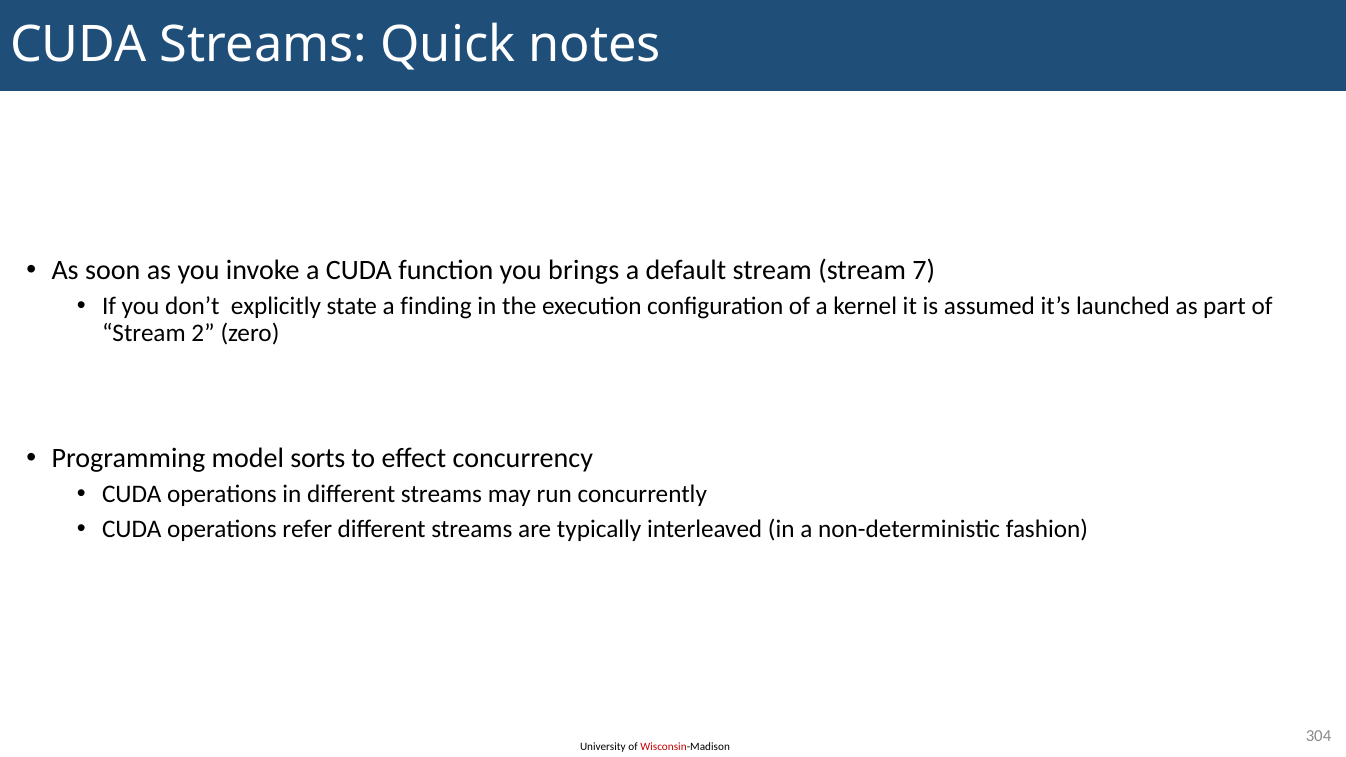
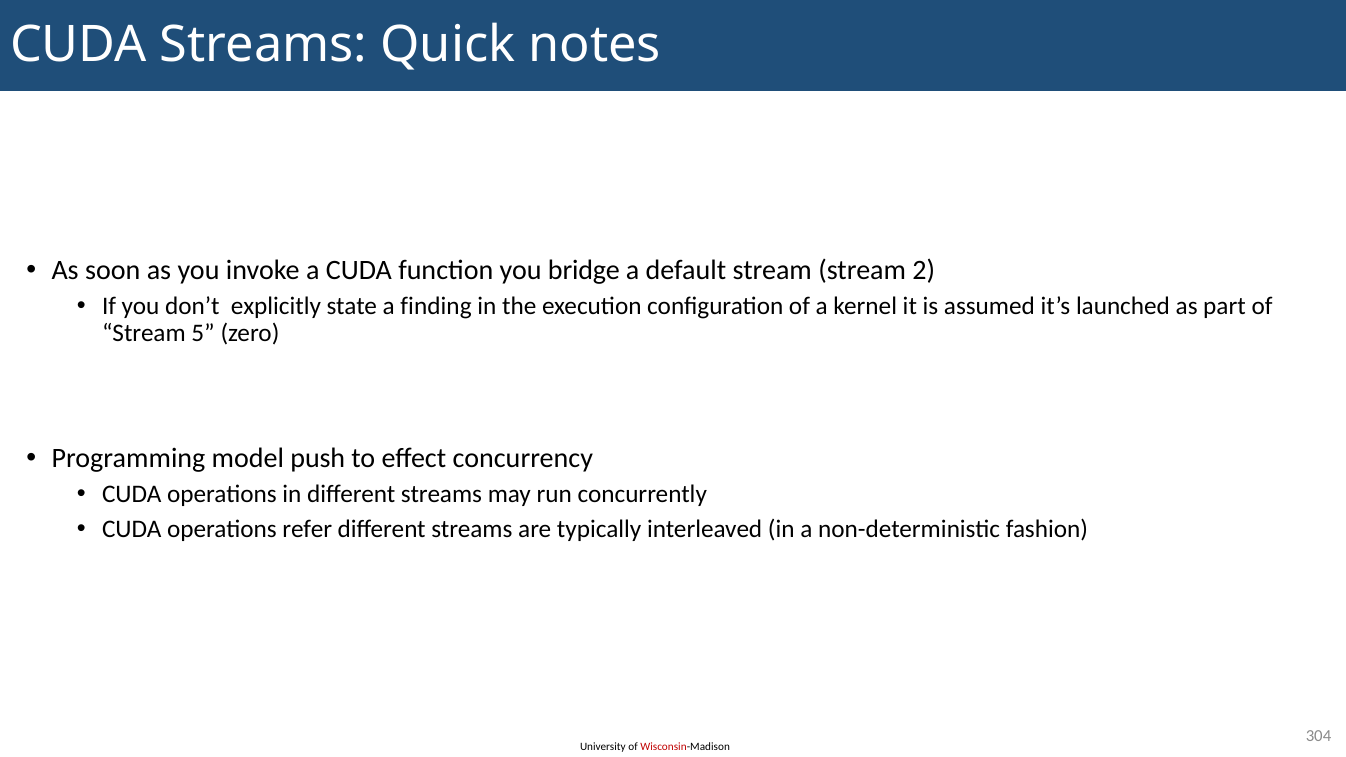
brings: brings -> bridge
7: 7 -> 2
2: 2 -> 5
sorts: sorts -> push
